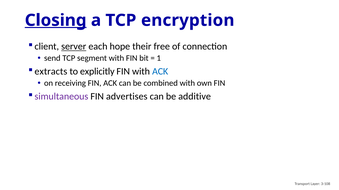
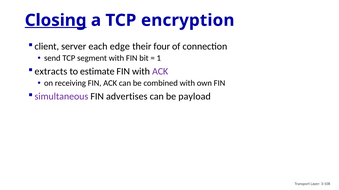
server underline: present -> none
hope: hope -> edge
free: free -> four
explicitly: explicitly -> estimate
ACK at (160, 72) colour: blue -> purple
additive: additive -> payload
